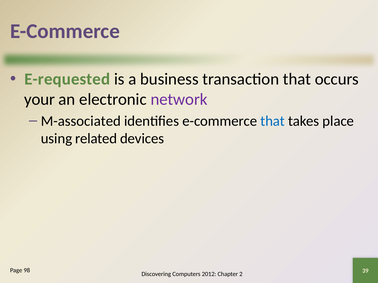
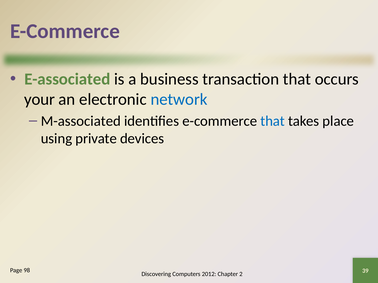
E-requested: E-requested -> E-associated
network colour: purple -> blue
related: related -> private
